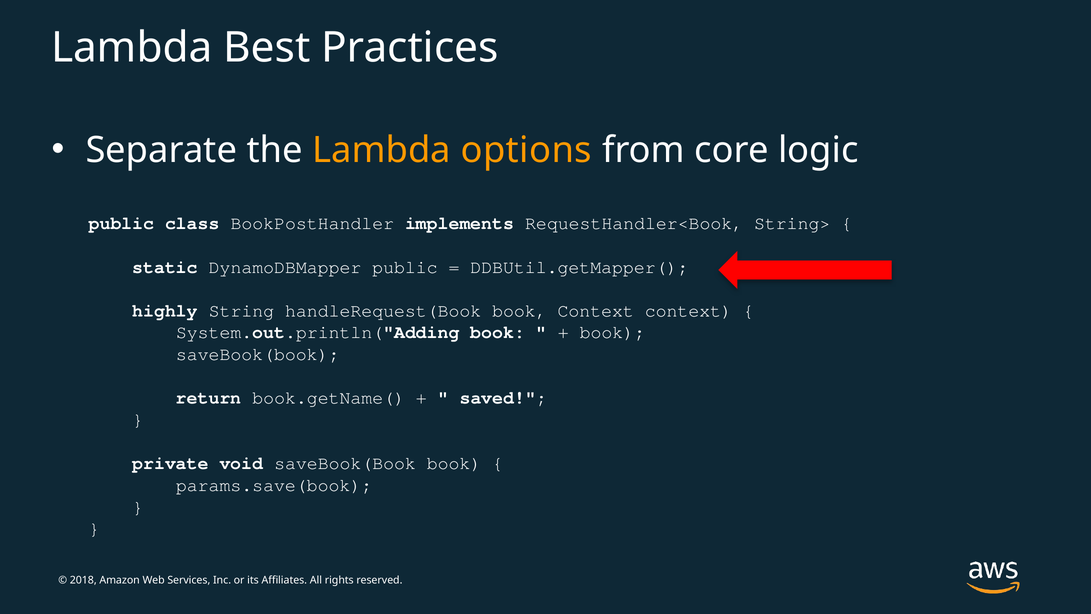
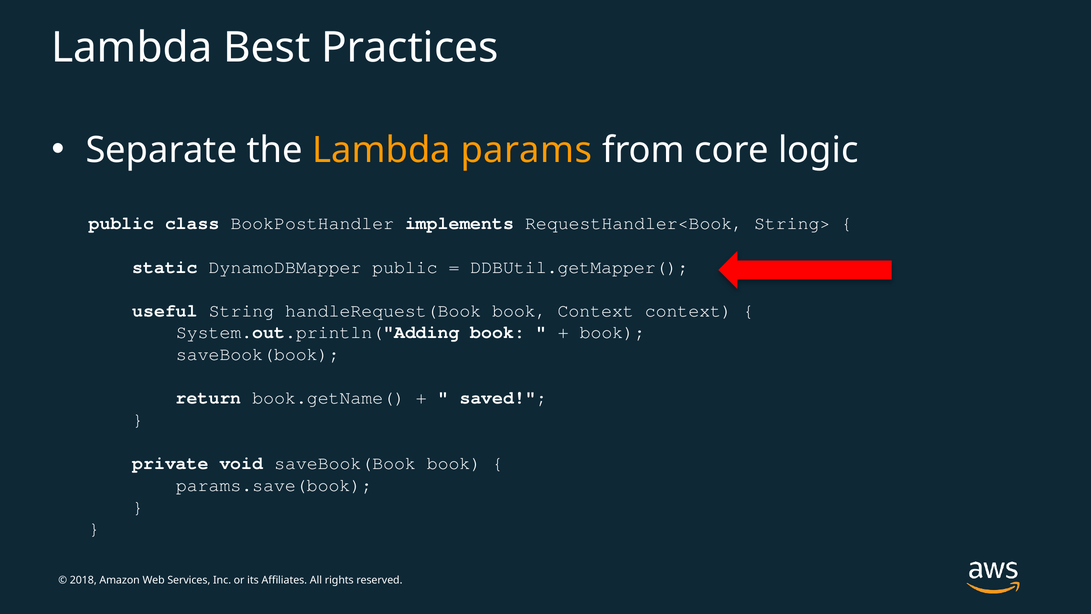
options: options -> params
highly: highly -> useful
